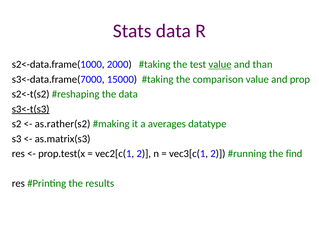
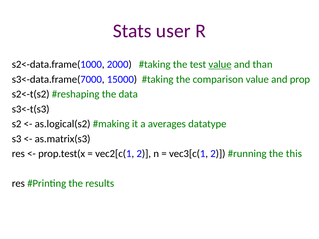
Stats data: data -> user
s3<-t(s3 underline: present -> none
as.rather(s2: as.rather(s2 -> as.logical(s2
find: find -> this
